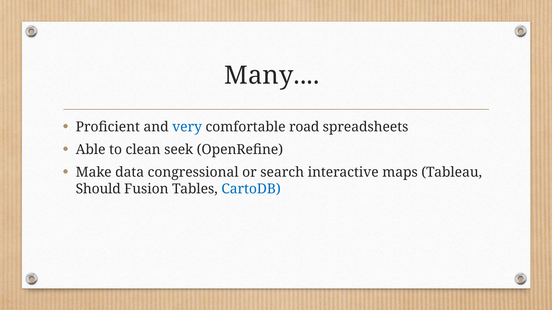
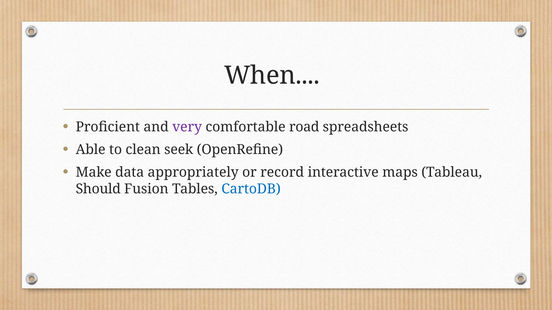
Many: Many -> When
very colour: blue -> purple
congressional: congressional -> appropriately
search: search -> record
